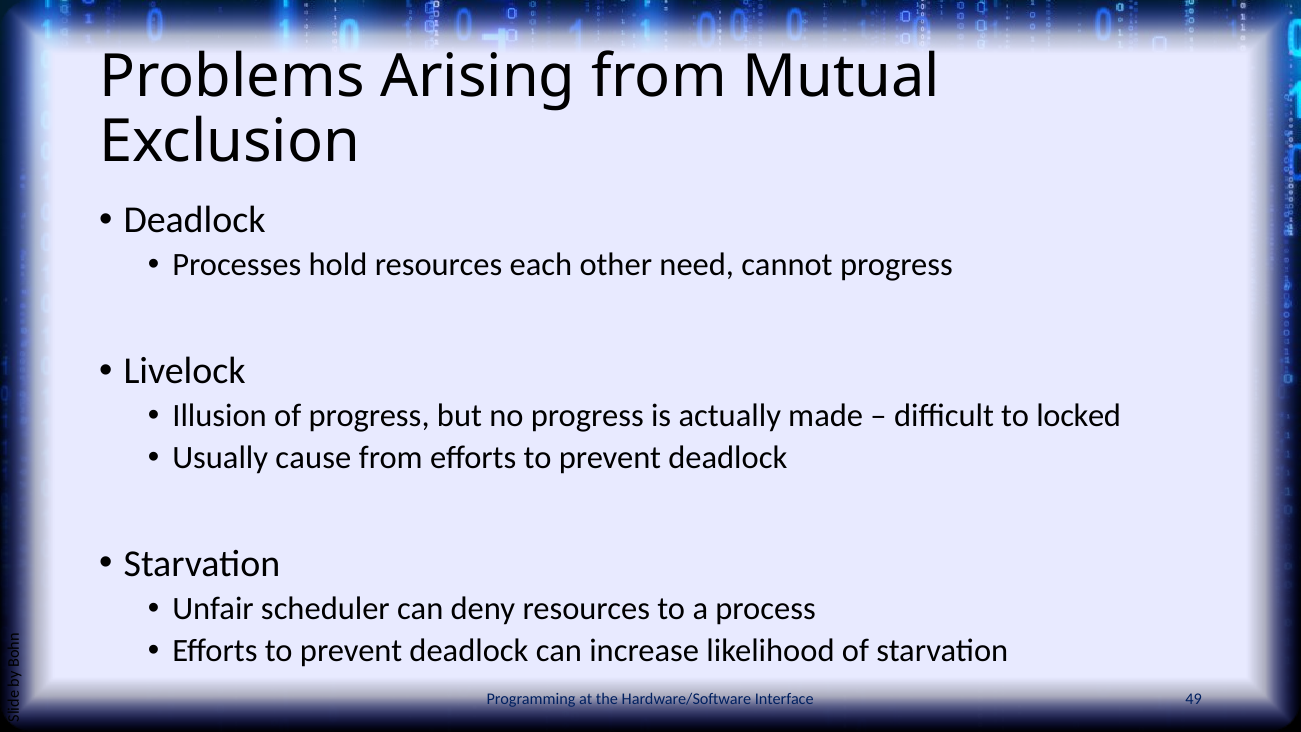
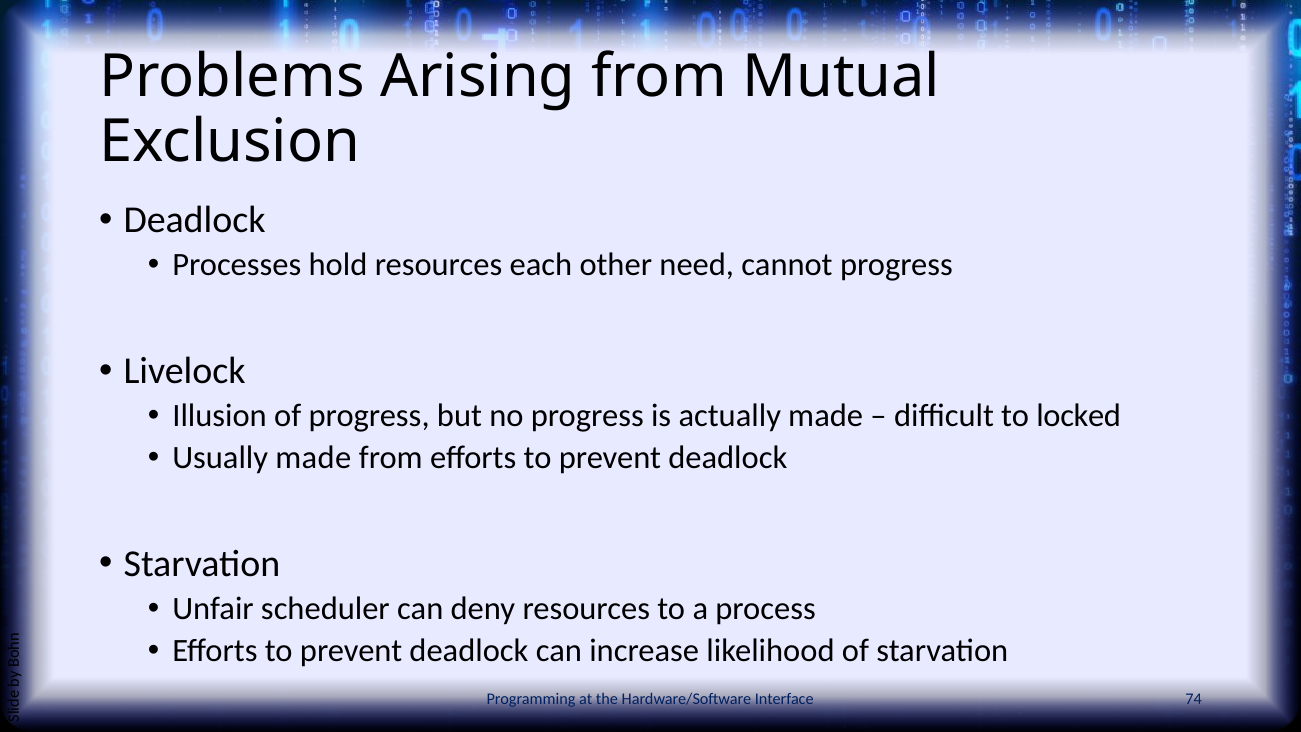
Usually cause: cause -> made
49: 49 -> 74
